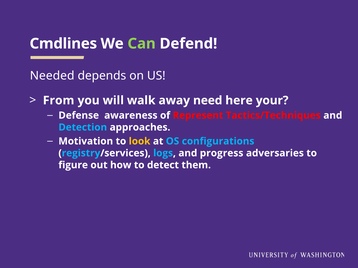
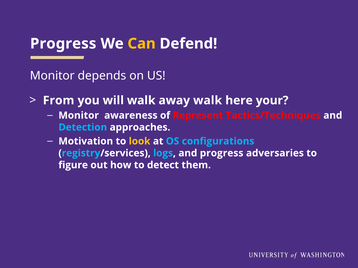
Cmdlines at (63, 44): Cmdlines -> Progress
Can colour: light green -> yellow
Needed at (52, 76): Needed -> Monitor
away need: need -> walk
Defense at (79, 116): Defense -> Monitor
